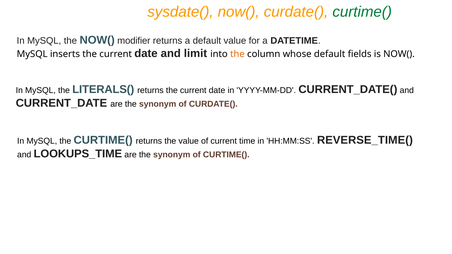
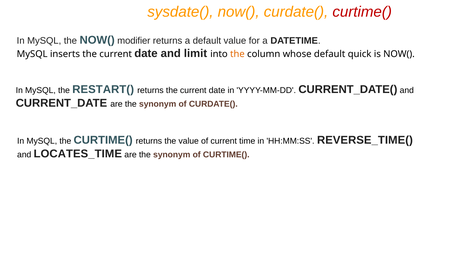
curtime( at (362, 12) colour: green -> red
fields: fields -> quick
LITERALS(: LITERALS( -> RESTART(
LOOKUPS_TIME: LOOKUPS_TIME -> LOCATES_TIME
